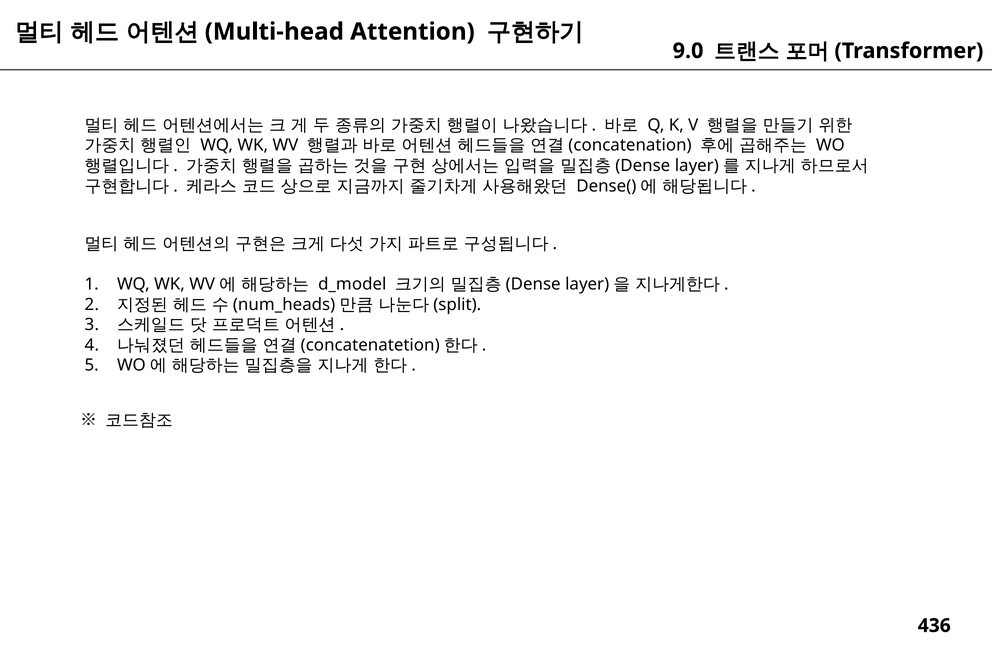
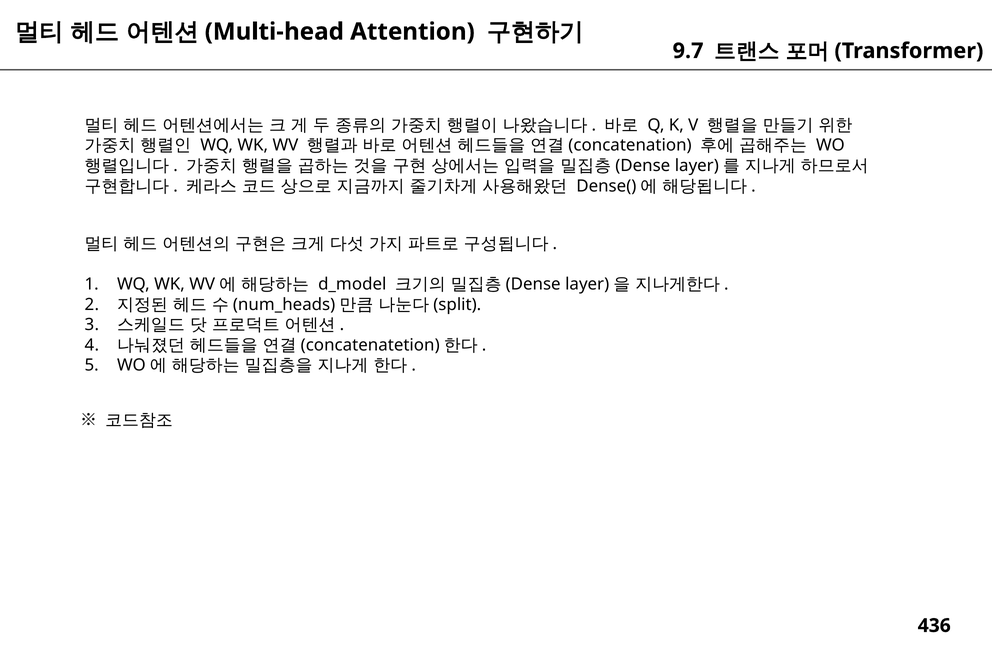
9.0: 9.0 -> 9.7
